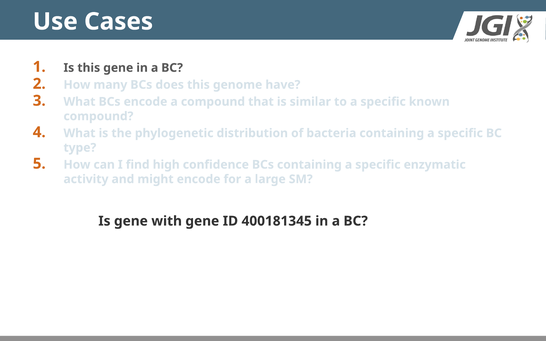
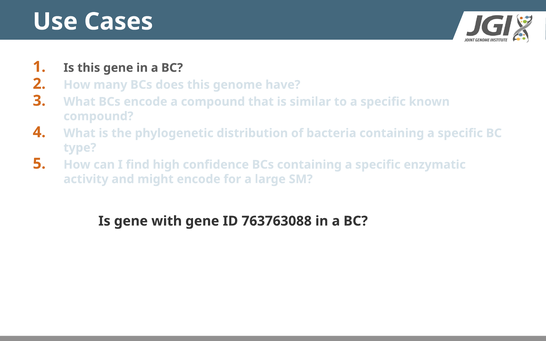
400181345: 400181345 -> 763763088
